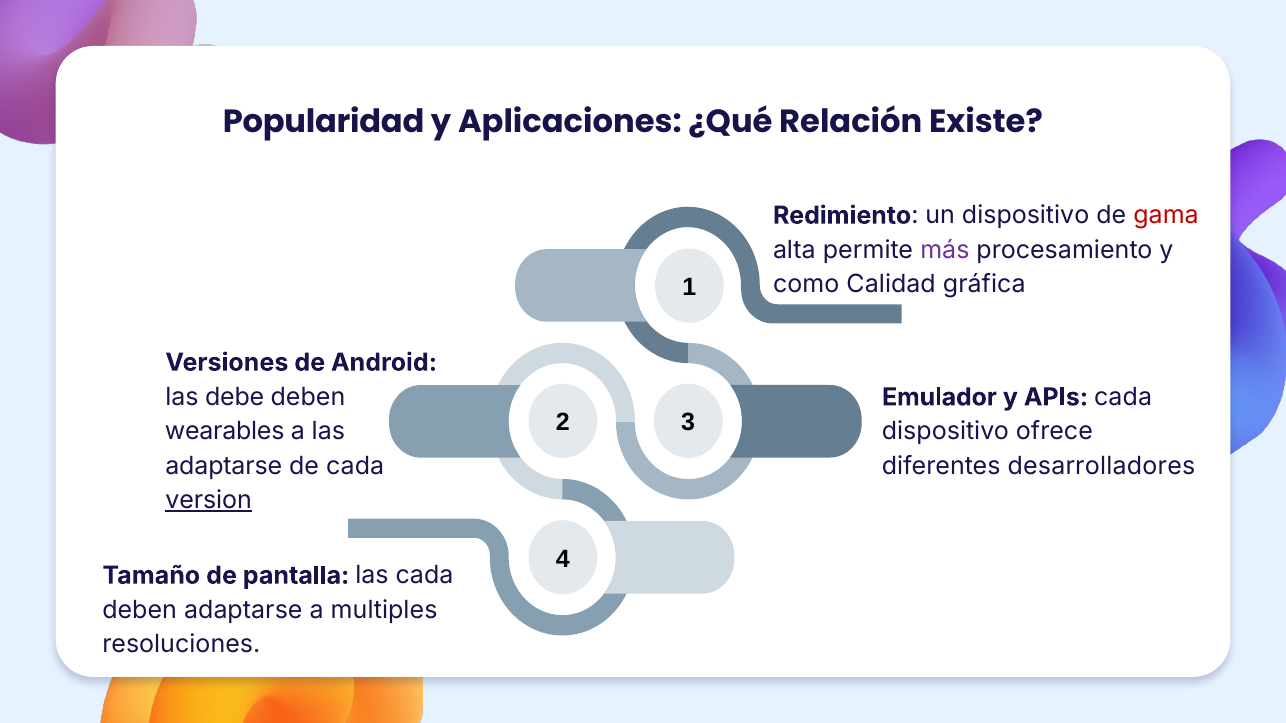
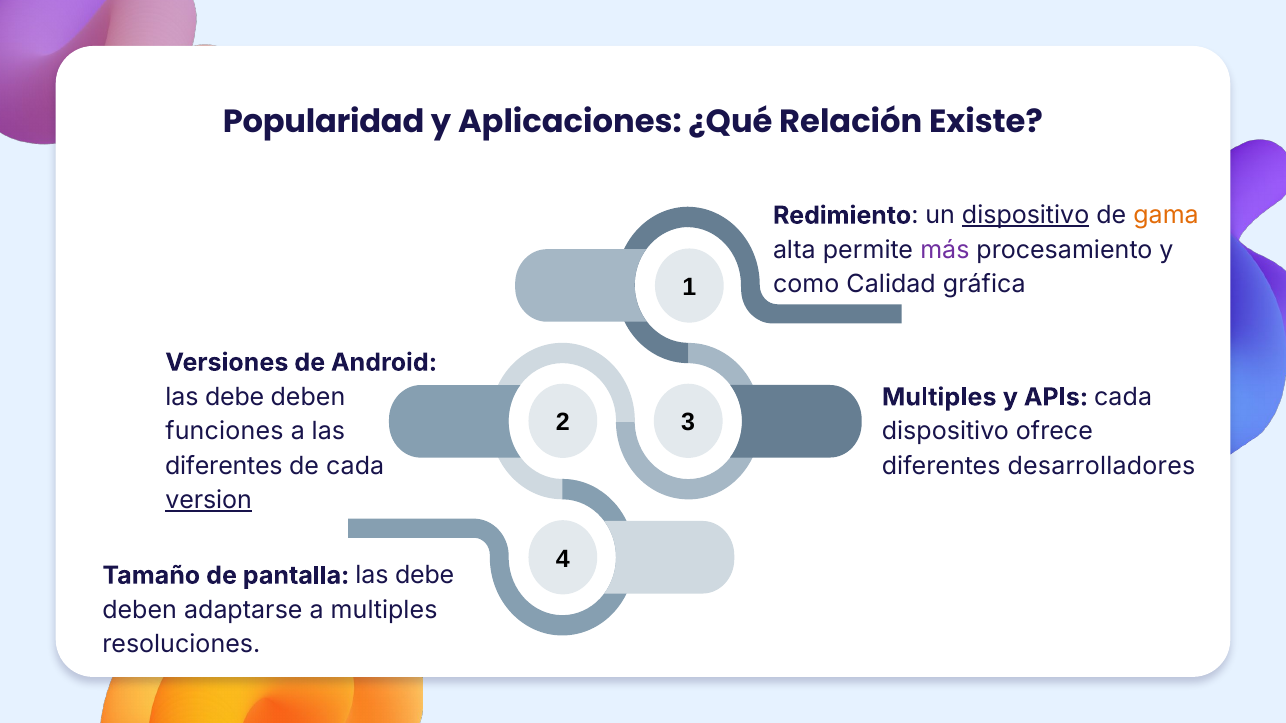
dispositivo at (1026, 216) underline: none -> present
gama colour: red -> orange
Emulador at (939, 397): Emulador -> Multiples
wearables: wearables -> funciones
adaptarse at (224, 466): adaptarse -> diferentes
pantalla las cada: cada -> debe
